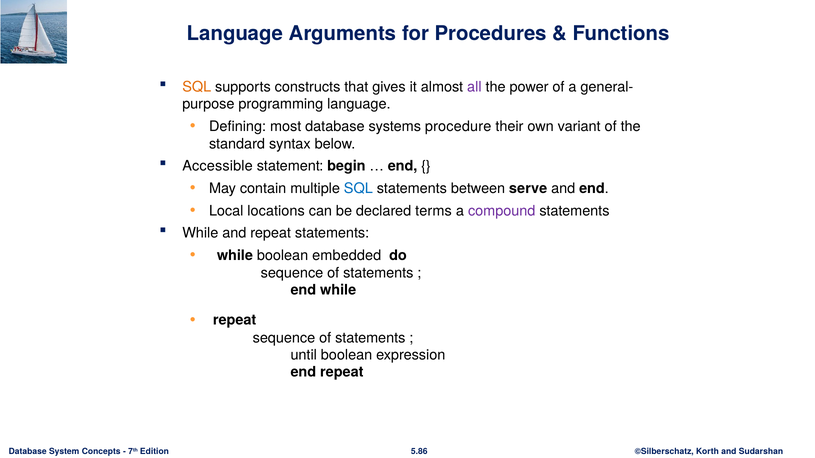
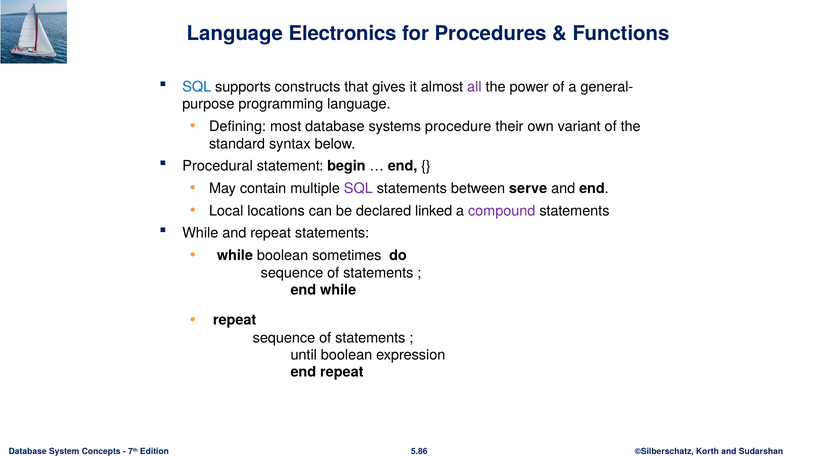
Arguments: Arguments -> Electronics
SQL at (197, 87) colour: orange -> blue
Accessible: Accessible -> Procedural
SQL at (358, 189) colour: blue -> purple
terms: terms -> linked
embedded: embedded -> sometimes
